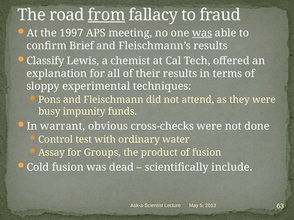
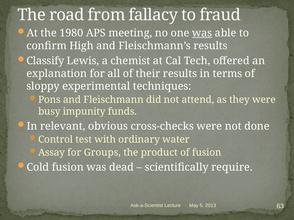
from underline: present -> none
1997: 1997 -> 1980
Brief: Brief -> High
warrant: warrant -> relevant
include: include -> require
